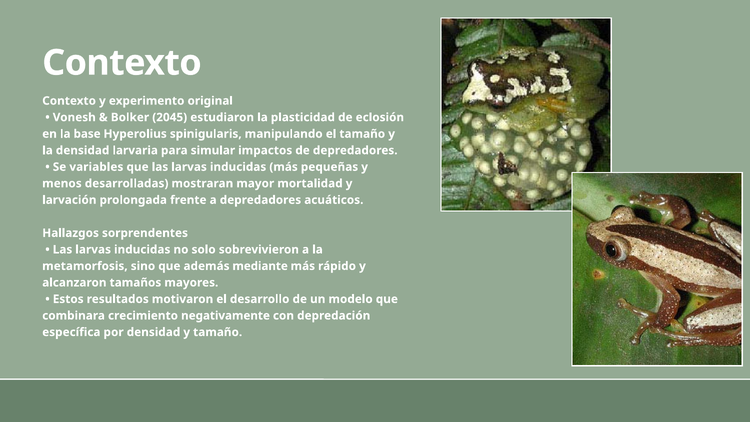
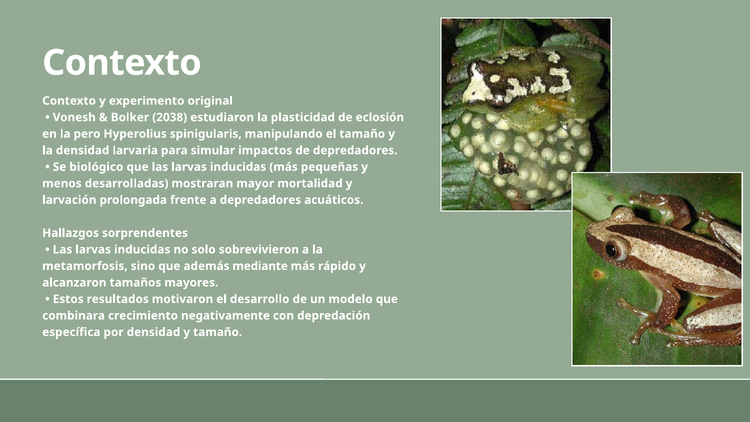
2045: 2045 -> 2038
base: base -> pero
variables: variables -> biológico
